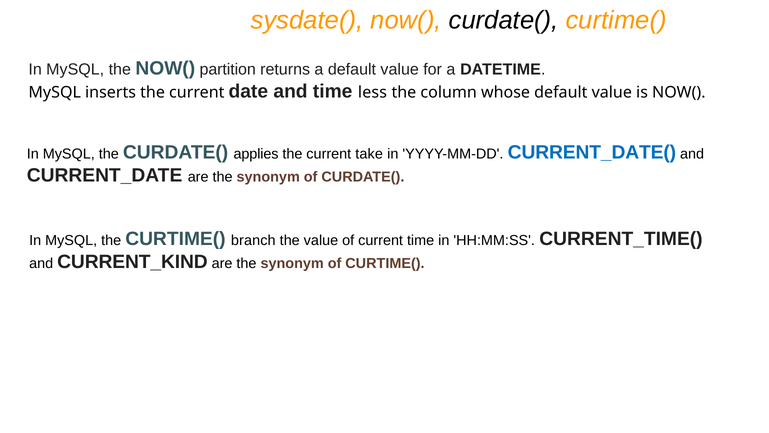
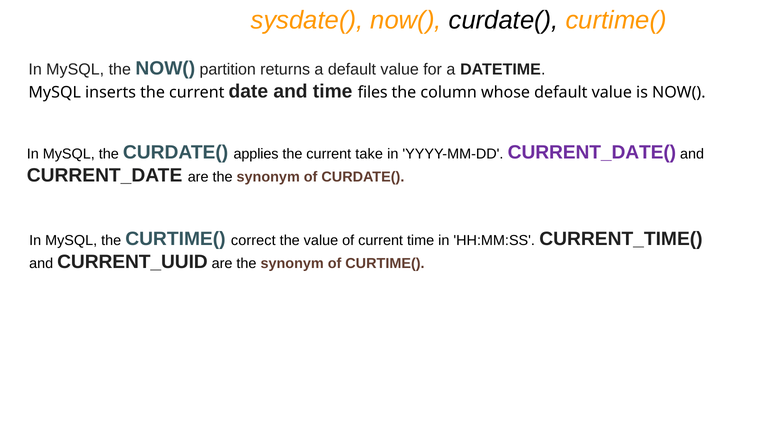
less: less -> files
CURRENT_DATE( colour: blue -> purple
branch: branch -> correct
CURRENT_KIND: CURRENT_KIND -> CURRENT_UUID
